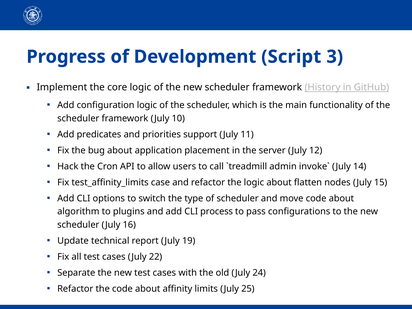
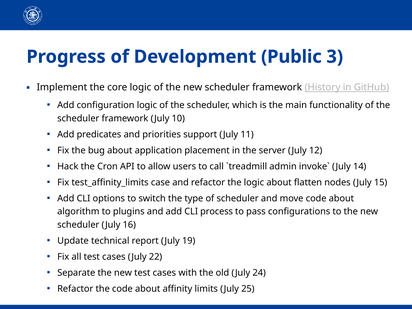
Script: Script -> Public
